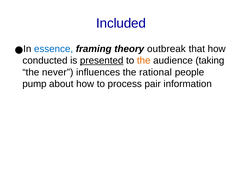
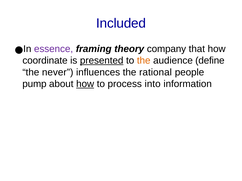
essence colour: blue -> purple
outbreak: outbreak -> company
conducted: conducted -> coordinate
taking: taking -> define
how at (85, 84) underline: none -> present
pair: pair -> into
